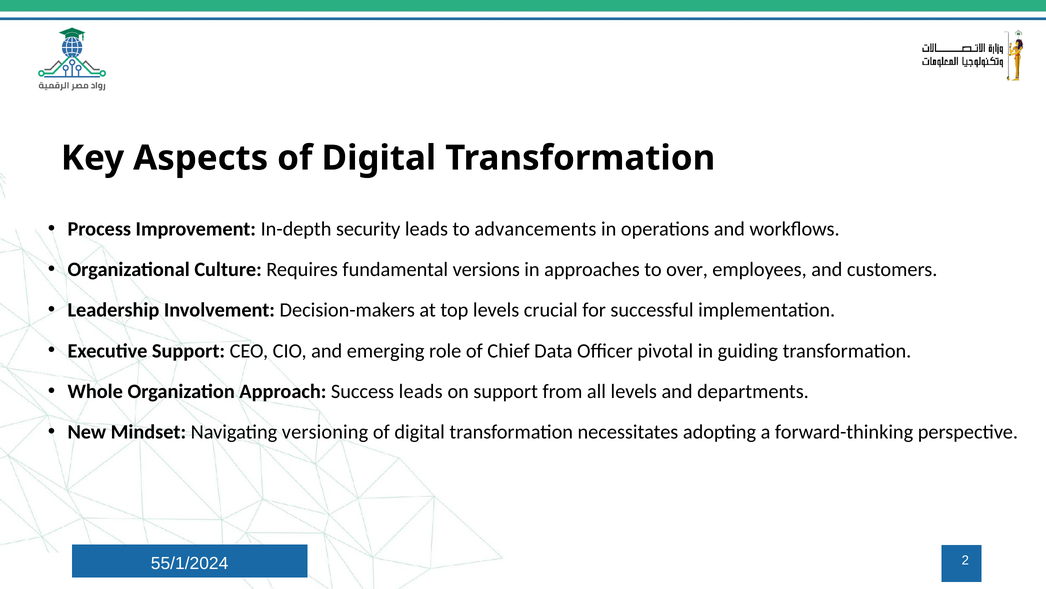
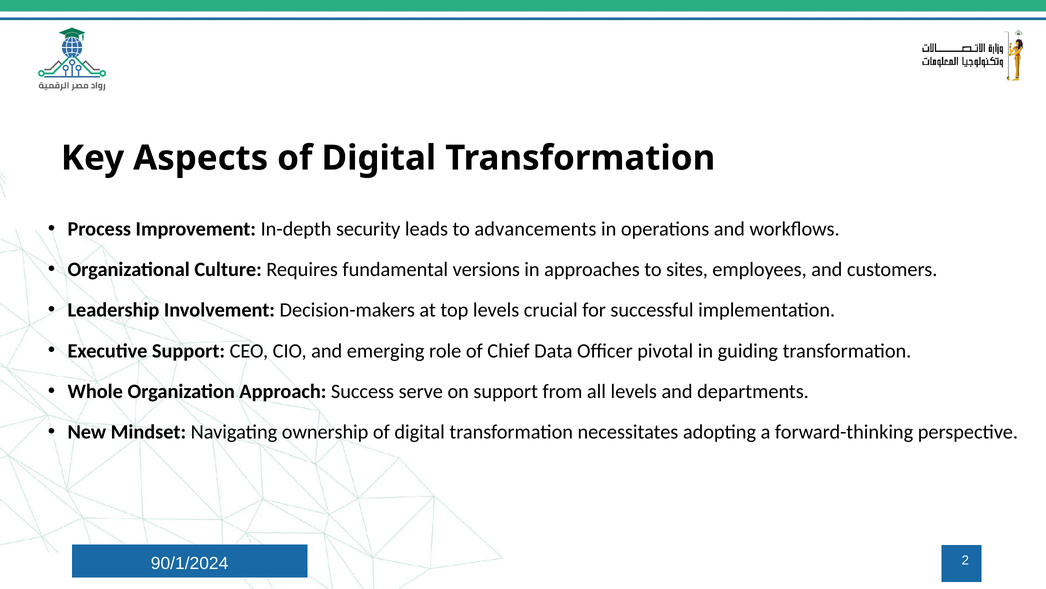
over: over -> sites
Success leads: leads -> serve
versioning: versioning -> ownership
55/1/2024: 55/1/2024 -> 90/1/2024
